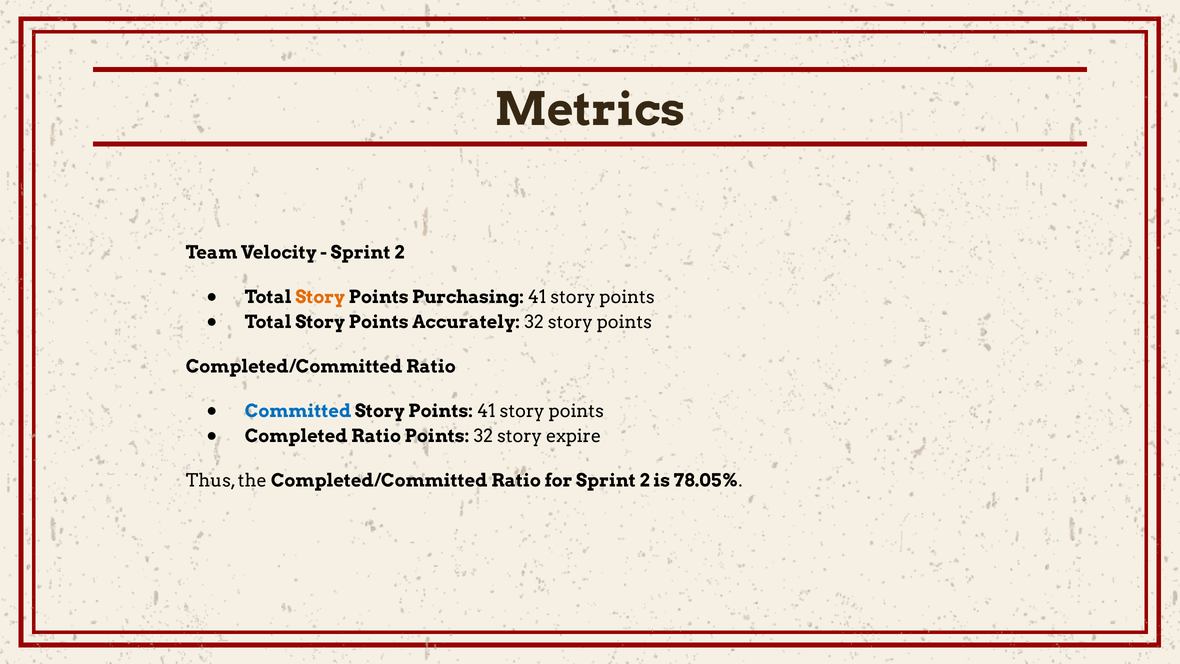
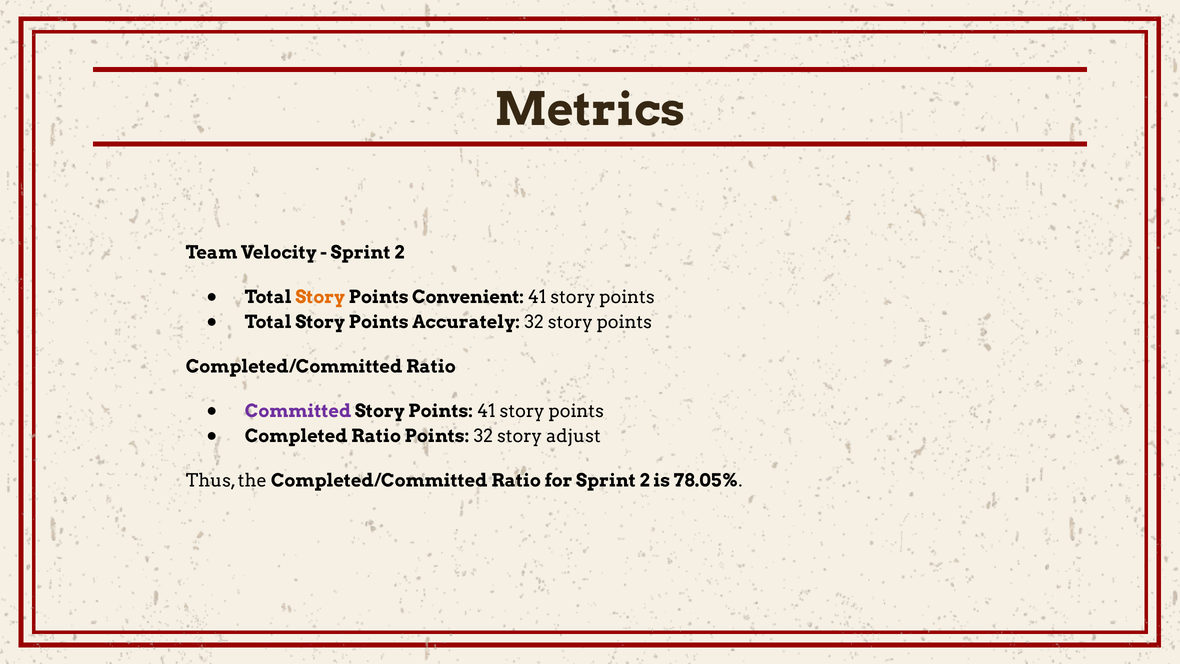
Purchasing: Purchasing -> Convenient
Committed colour: blue -> purple
expire: expire -> adjust
